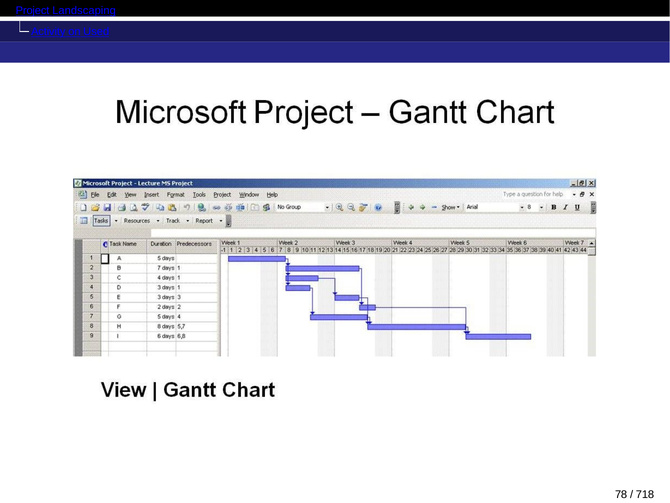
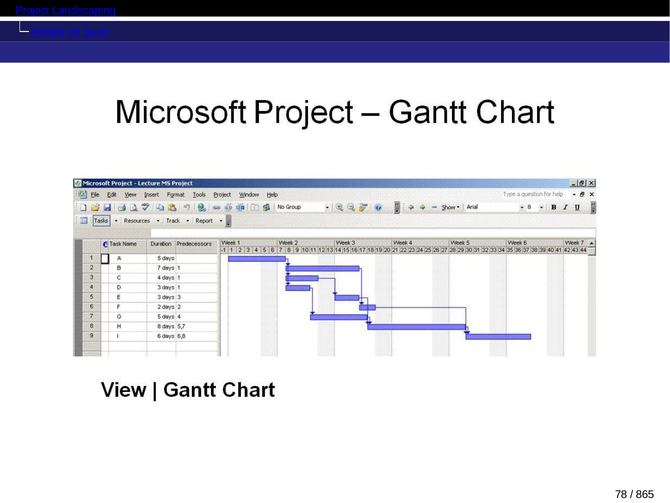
Used: Used -> Such
718: 718 -> 865
